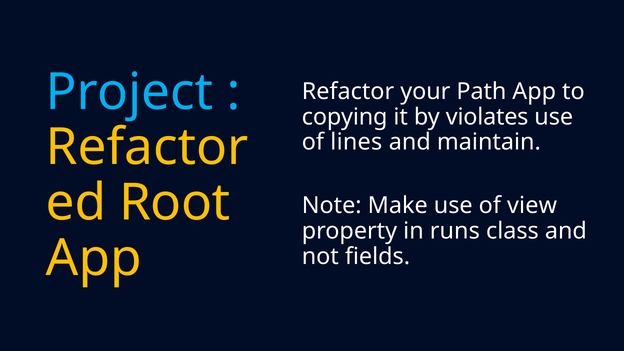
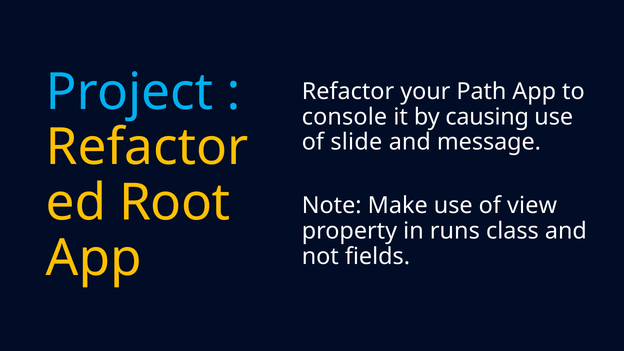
copying: copying -> console
violates: violates -> causing
lines: lines -> slide
maintain: maintain -> message
